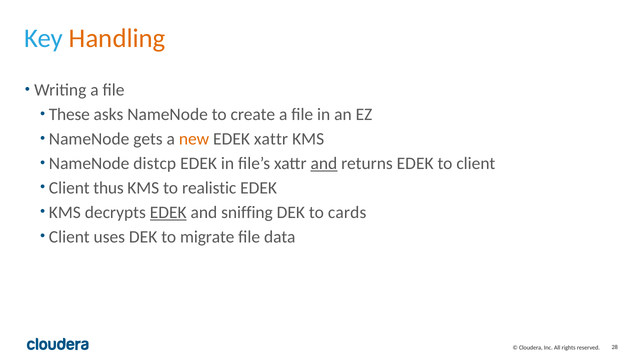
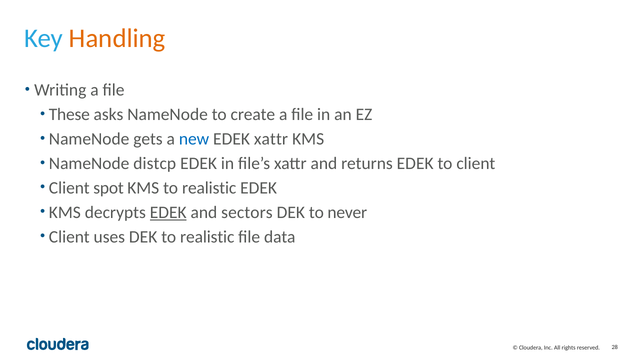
new colour: orange -> blue
and at (324, 163) underline: present -> none
thus: thus -> spot
sniffing: sniffing -> sectors
cards: cards -> never
DEK to migrate: migrate -> realistic
